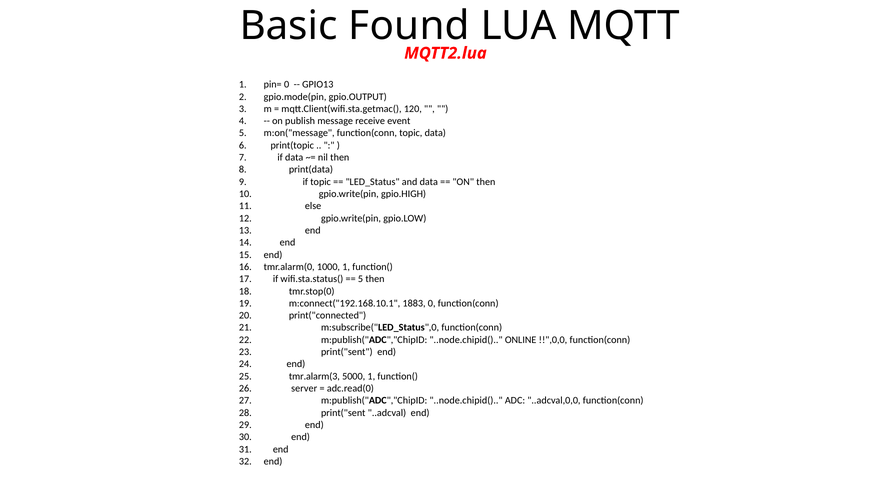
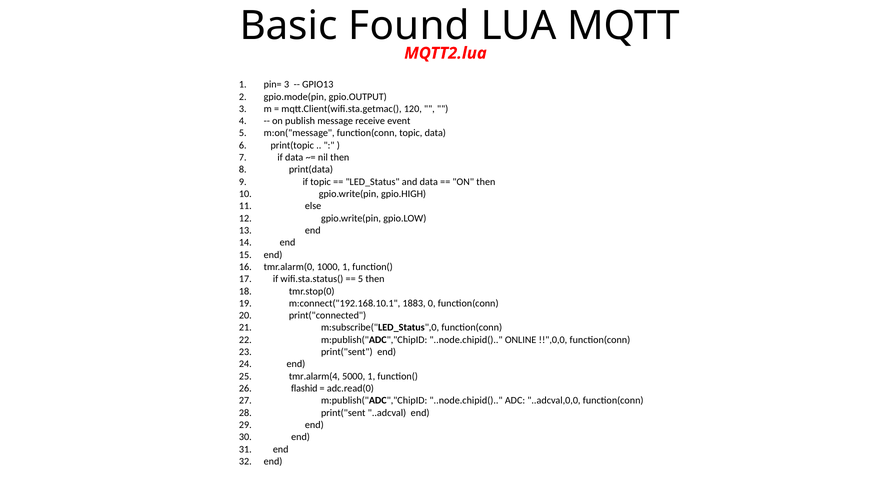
pin= 0: 0 -> 3
tmr.alarm(3: tmr.alarm(3 -> tmr.alarm(4
server: server -> flashid
